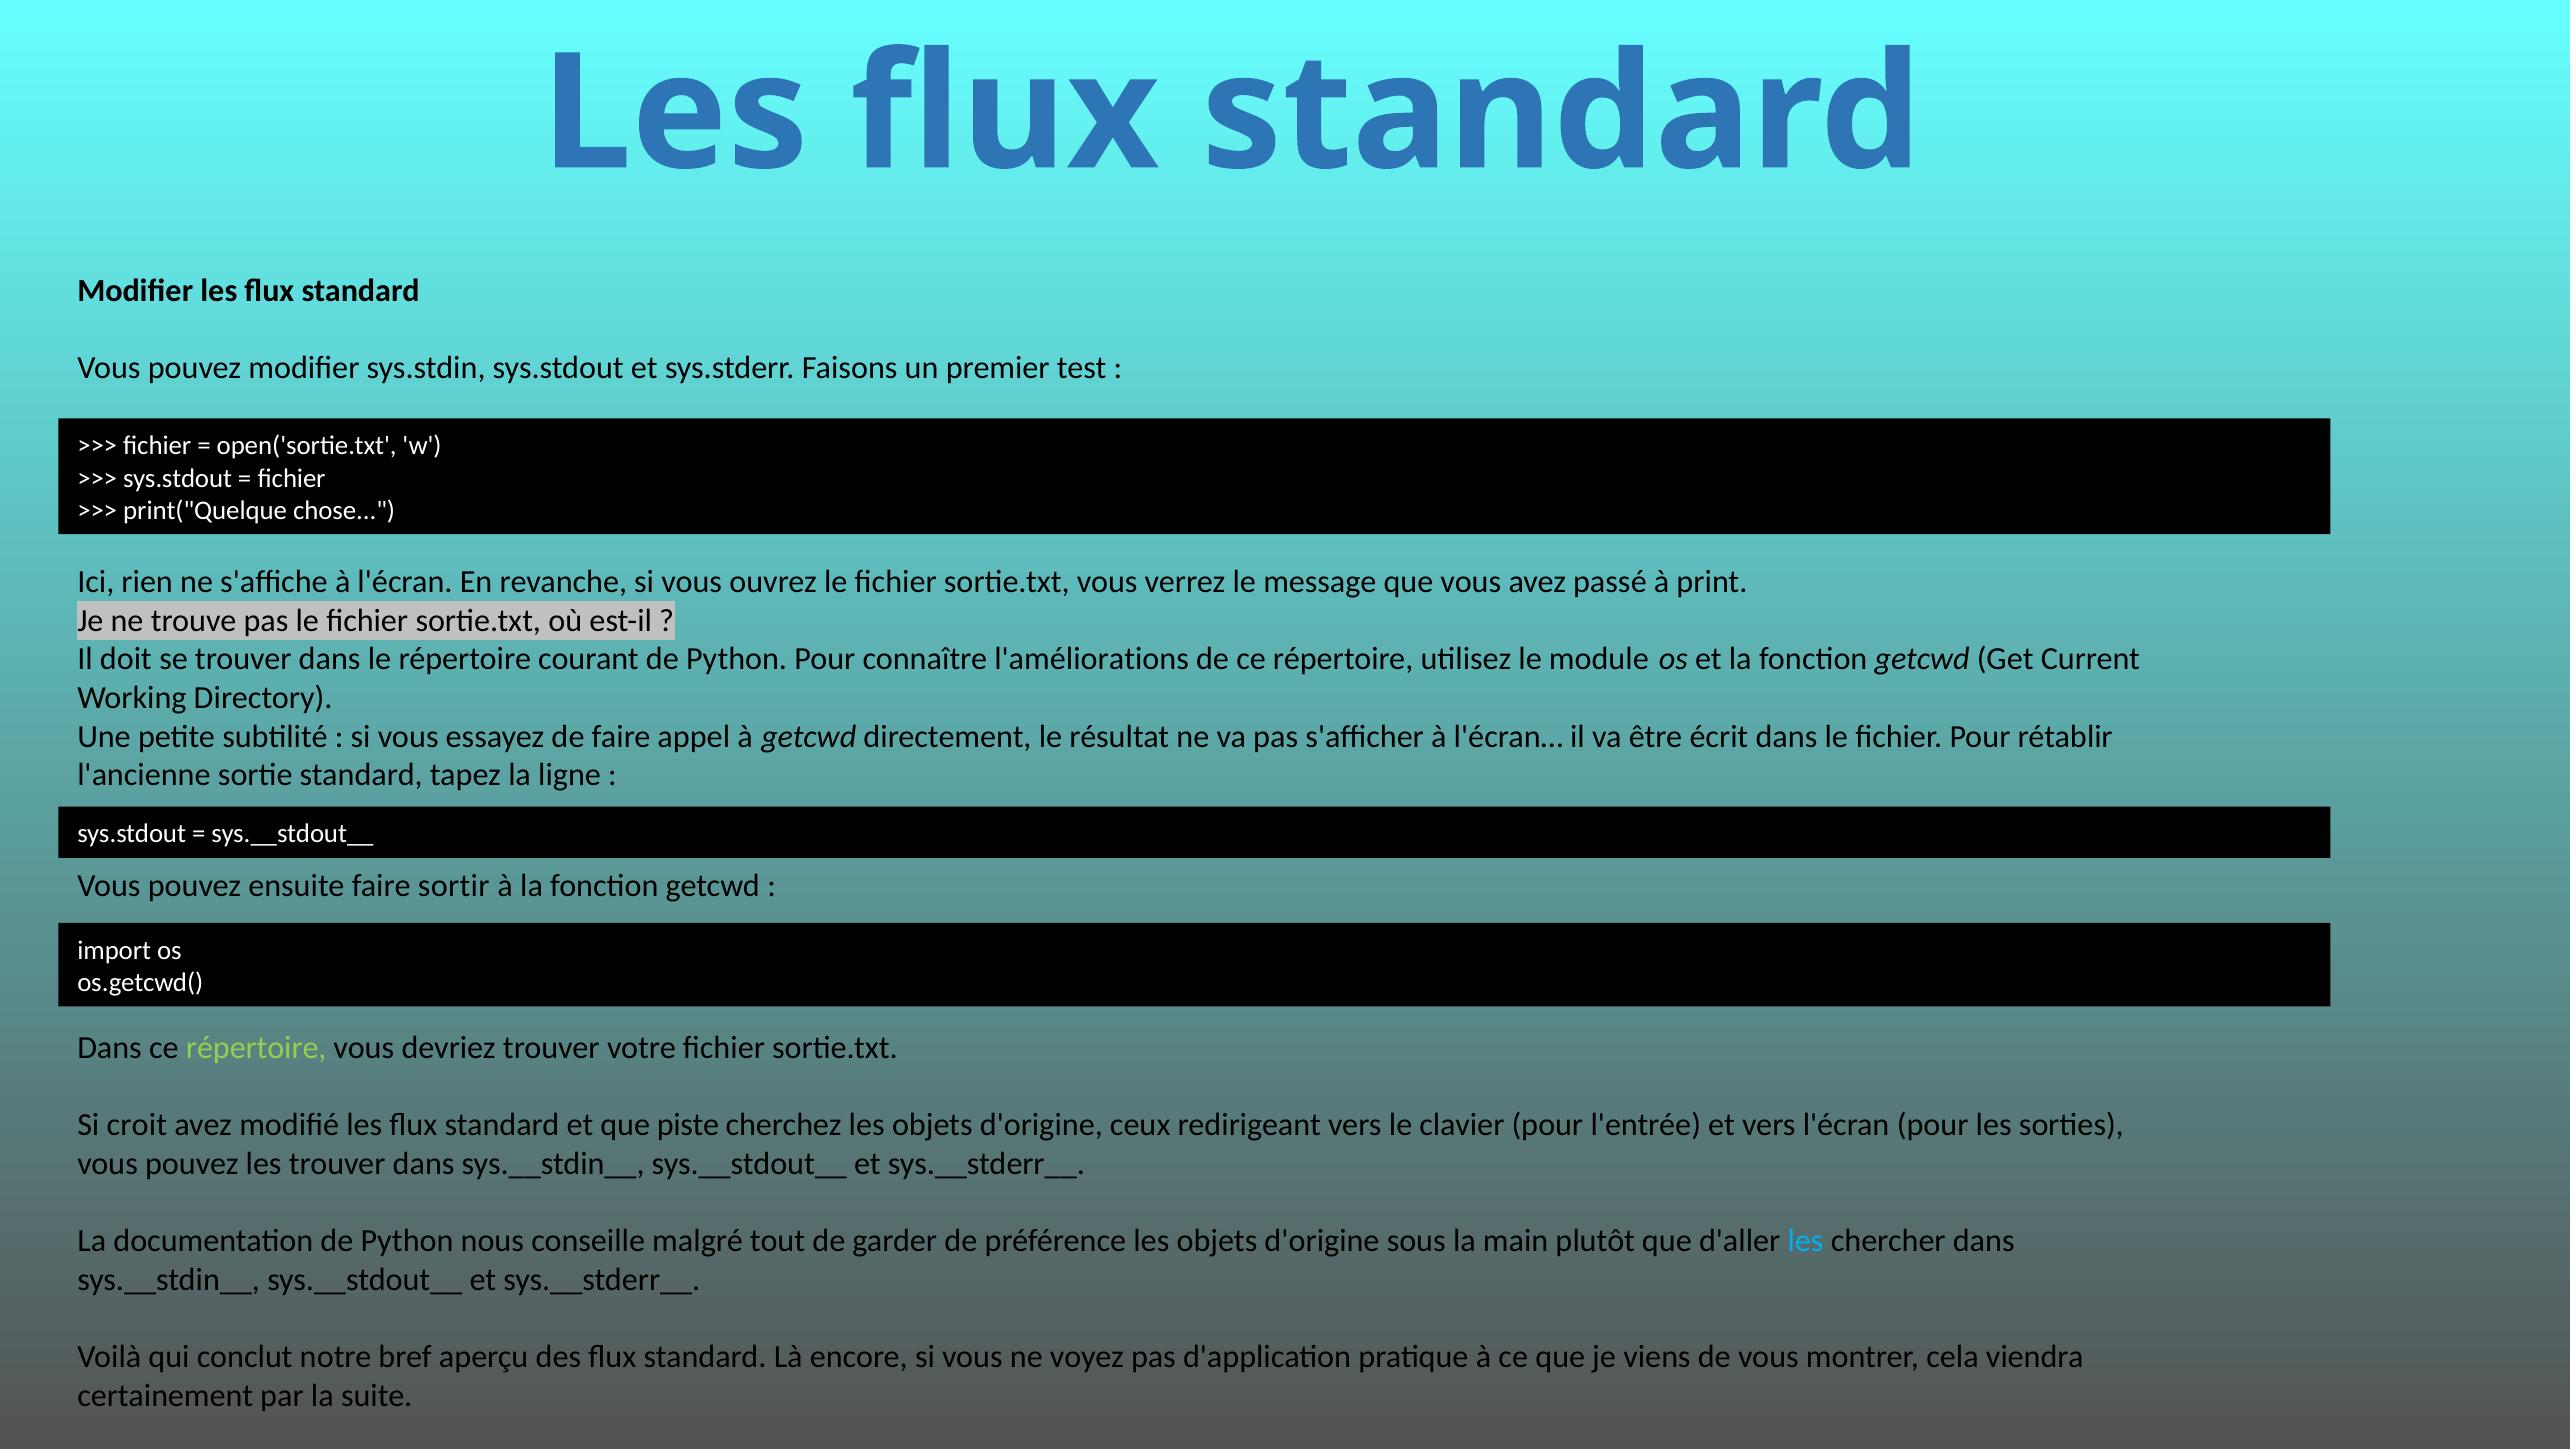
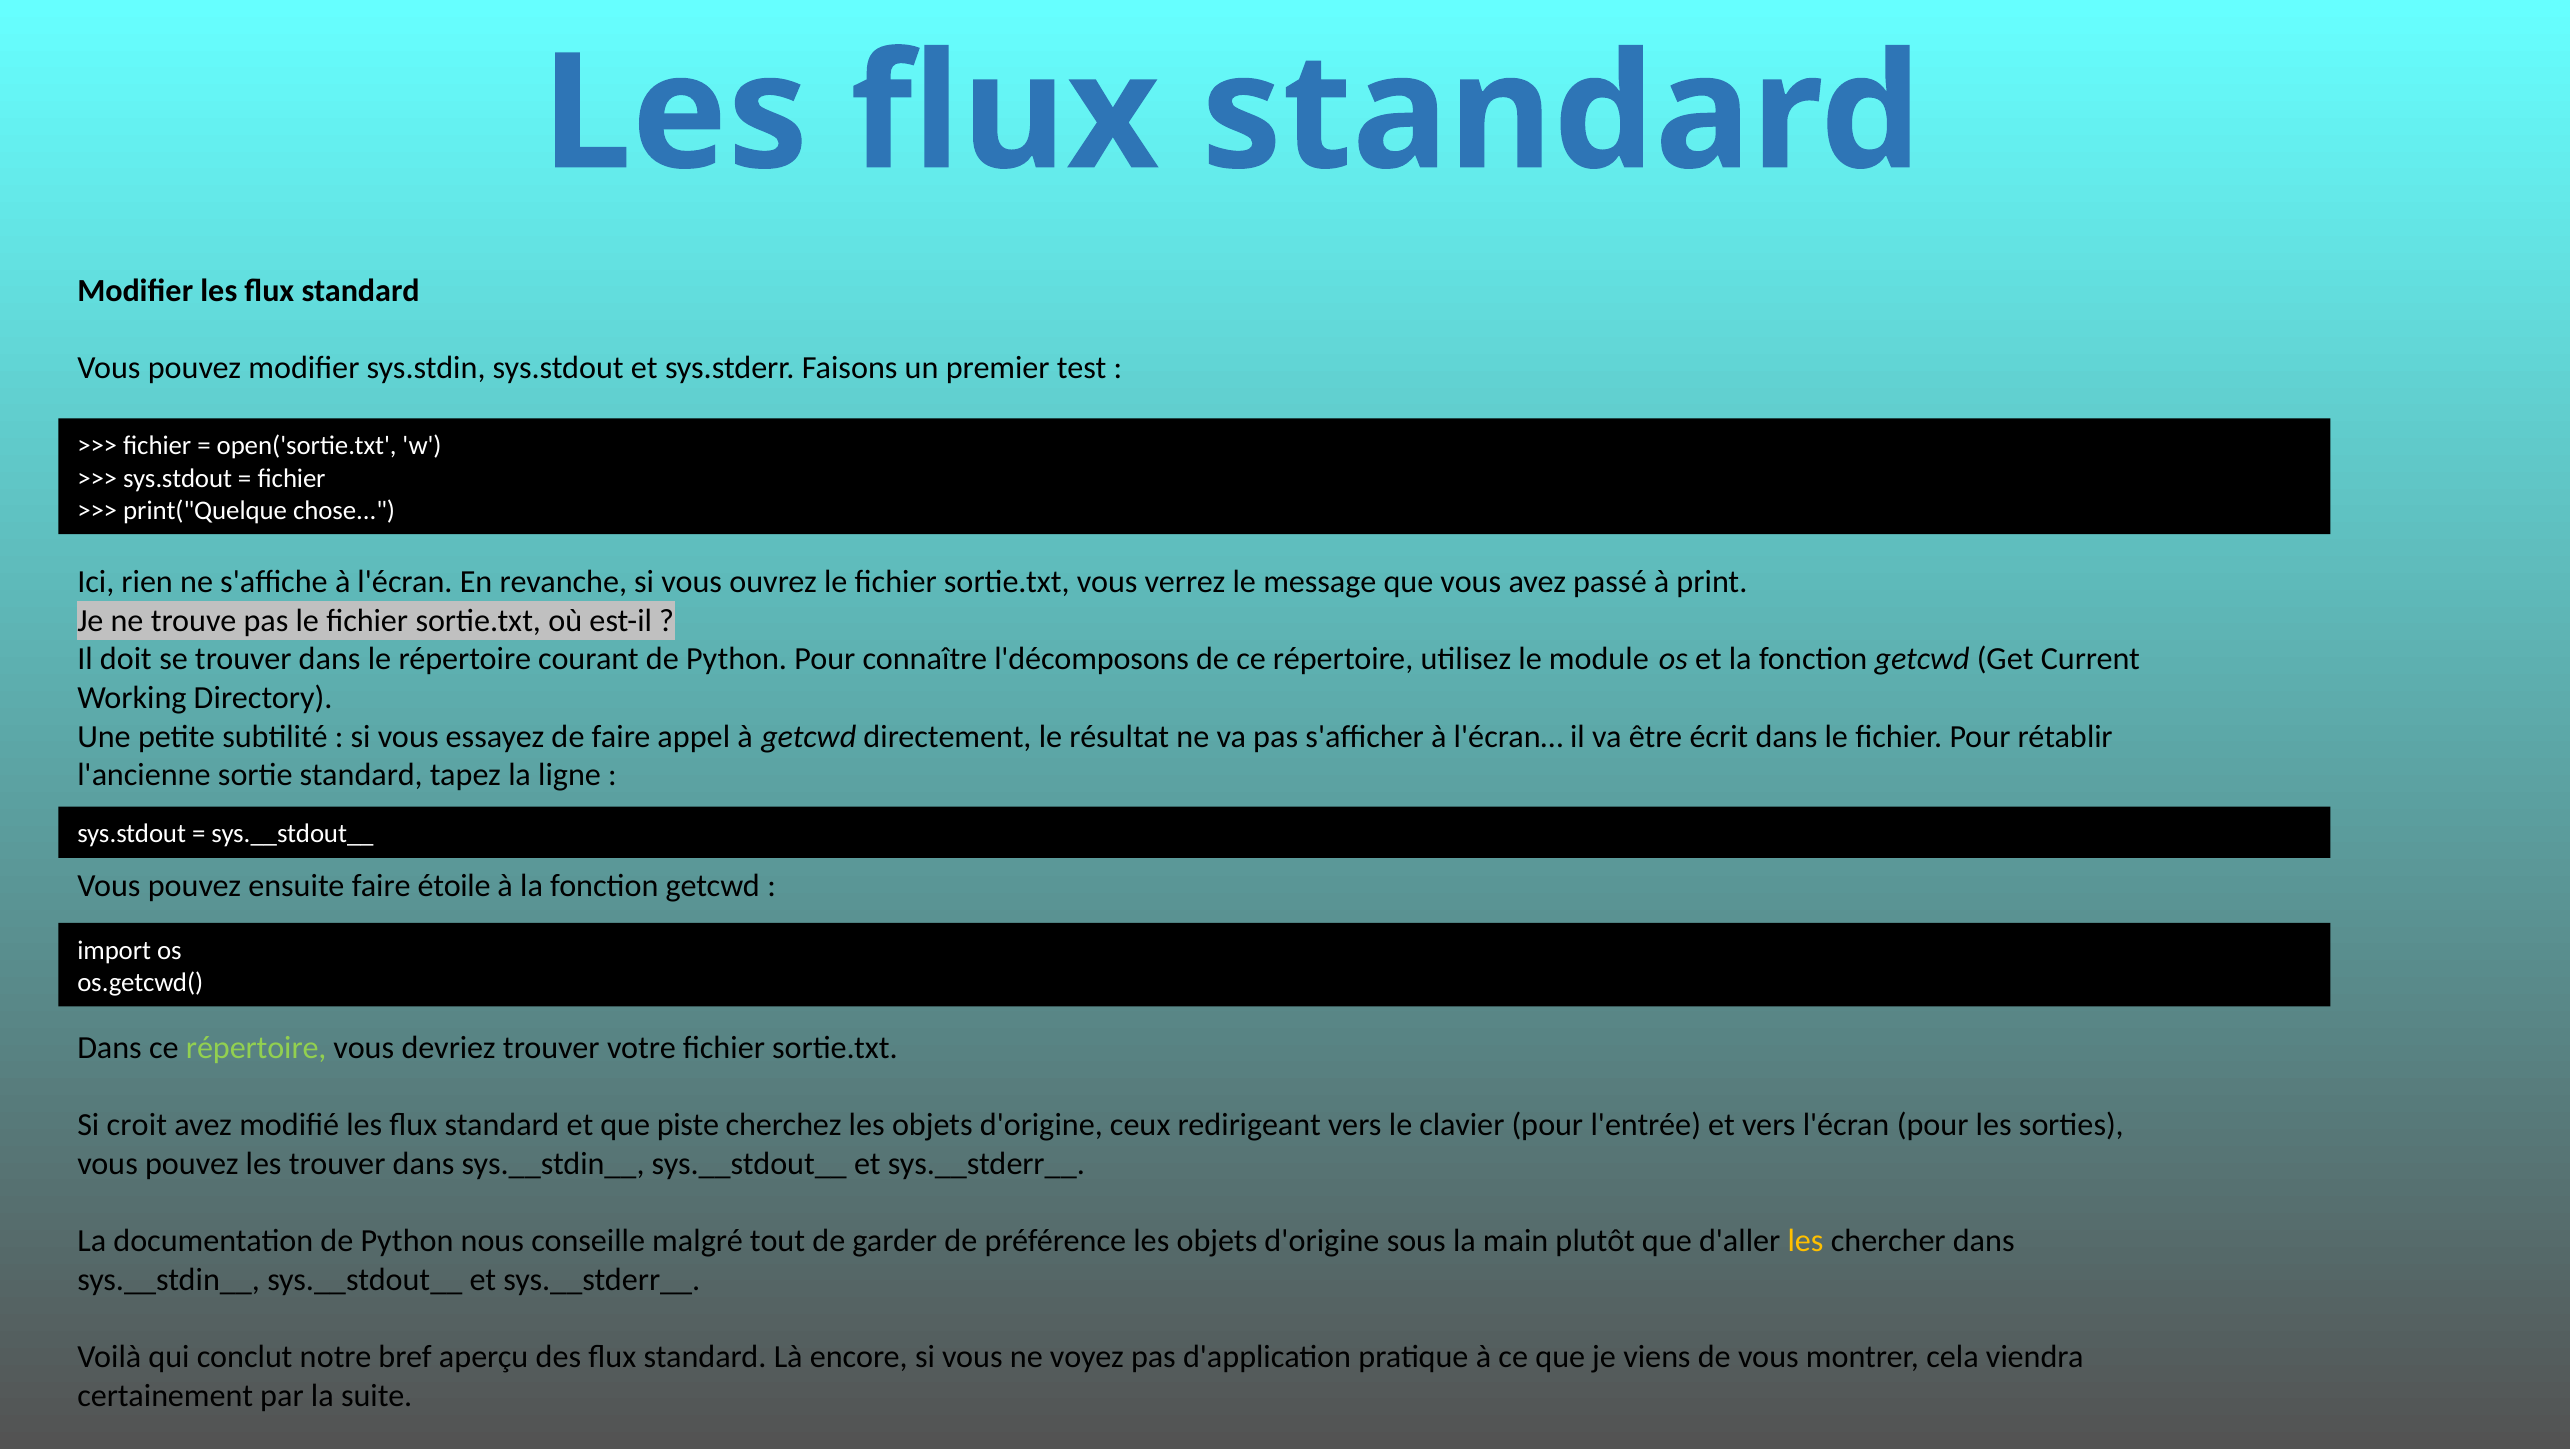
l'améliorations: l'améliorations -> l'décomposons
sortir: sortir -> étoile
les at (1806, 1241) colour: light blue -> yellow
